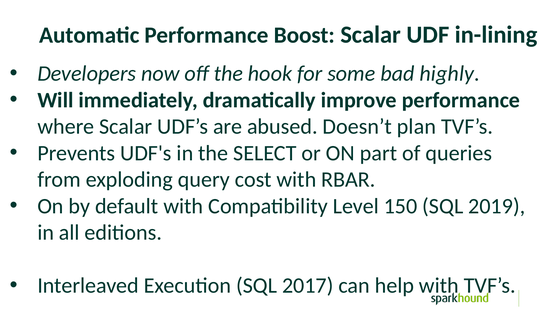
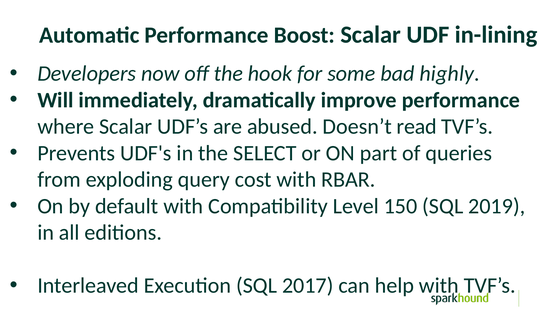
plan: plan -> read
